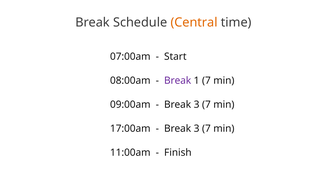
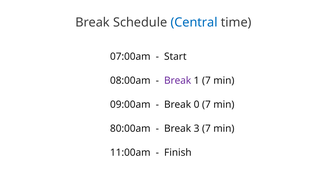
Central colour: orange -> blue
3 at (197, 105): 3 -> 0
17:00am: 17:00am -> 80:00am
